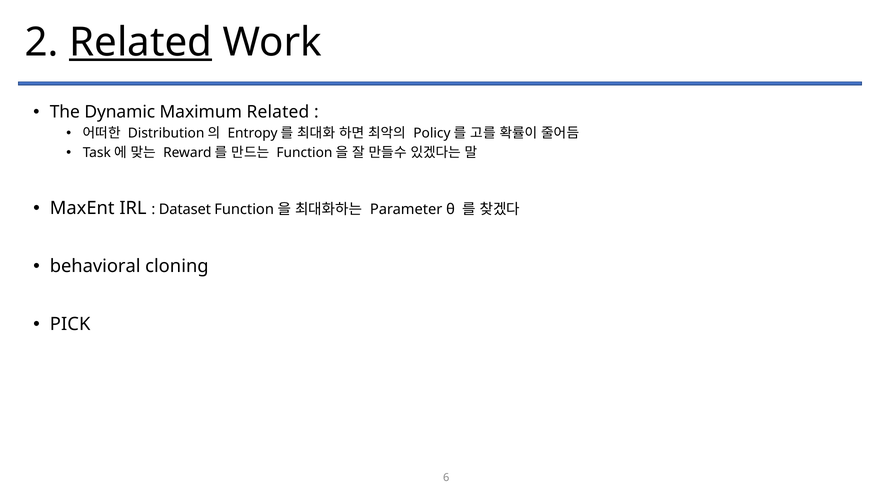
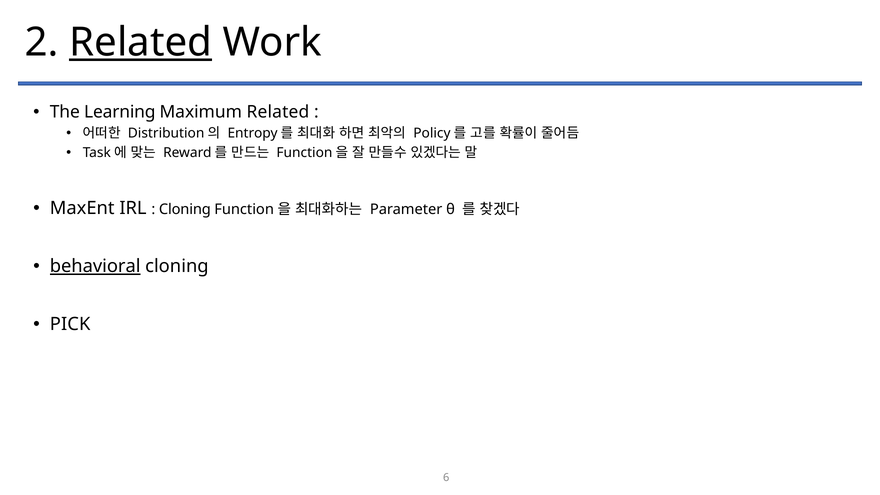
Dynamic: Dynamic -> Learning
Dataset at (185, 210): Dataset -> Cloning
behavioral underline: none -> present
